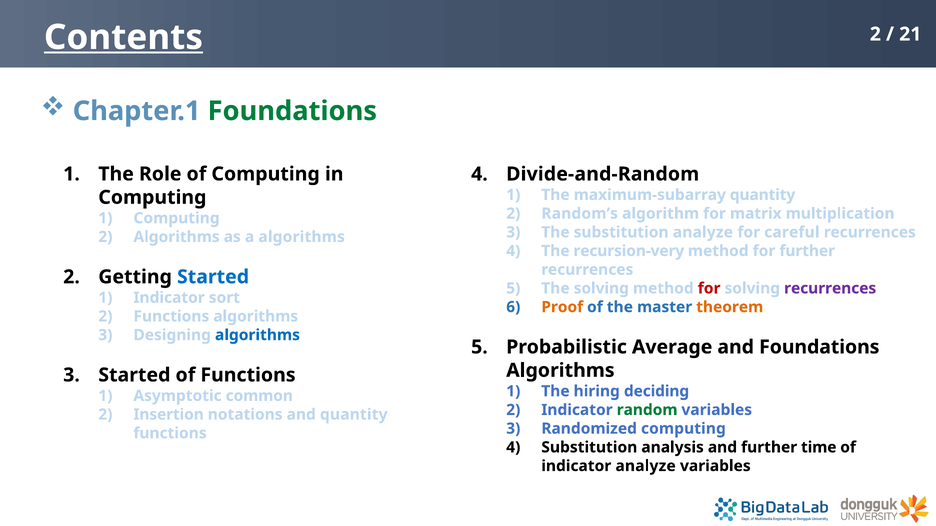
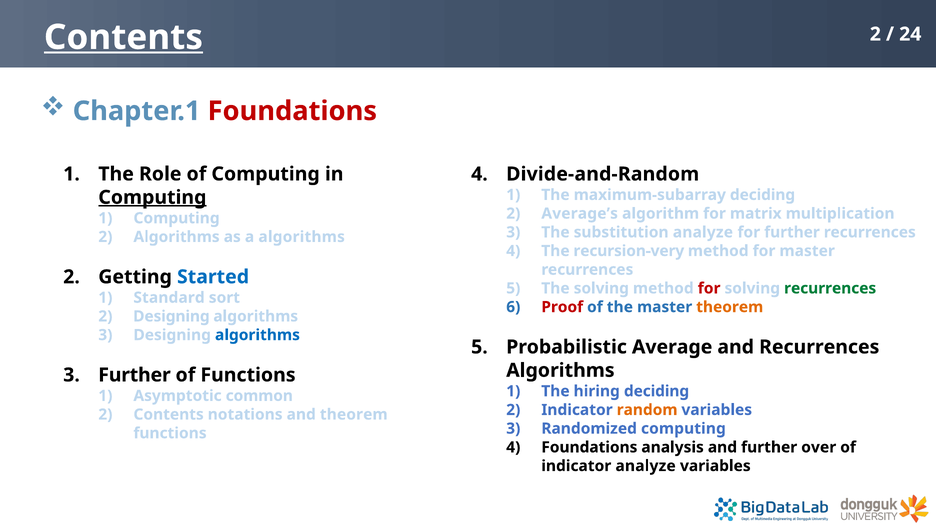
21: 21 -> 24
Foundations at (292, 111) colour: green -> red
maximum-subarray quantity: quantity -> deciding
Computing at (152, 198) underline: none -> present
Random’s: Random’s -> Average’s
for careful: careful -> further
for further: further -> master
recurrences at (830, 289) colour: purple -> green
Indicator at (169, 298): Indicator -> Standard
Proof colour: orange -> red
2 Functions: Functions -> Designing
and Foundations: Foundations -> Recurrences
Started at (134, 375): Started -> Further
random colour: green -> orange
2 Insertion: Insertion -> Contents
and quantity: quantity -> theorem
Substitution at (589, 448): Substitution -> Foundations
time: time -> over
